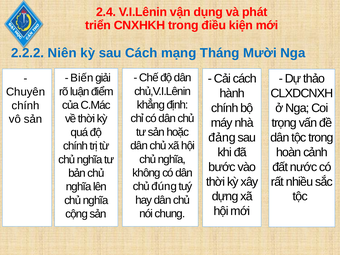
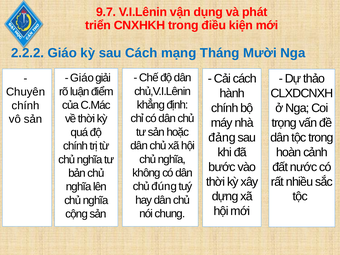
2.4: 2.4 -> 9.7
Niên at (62, 53): Niên -> Giáo
Biến at (82, 78): Biến -> Giáo
